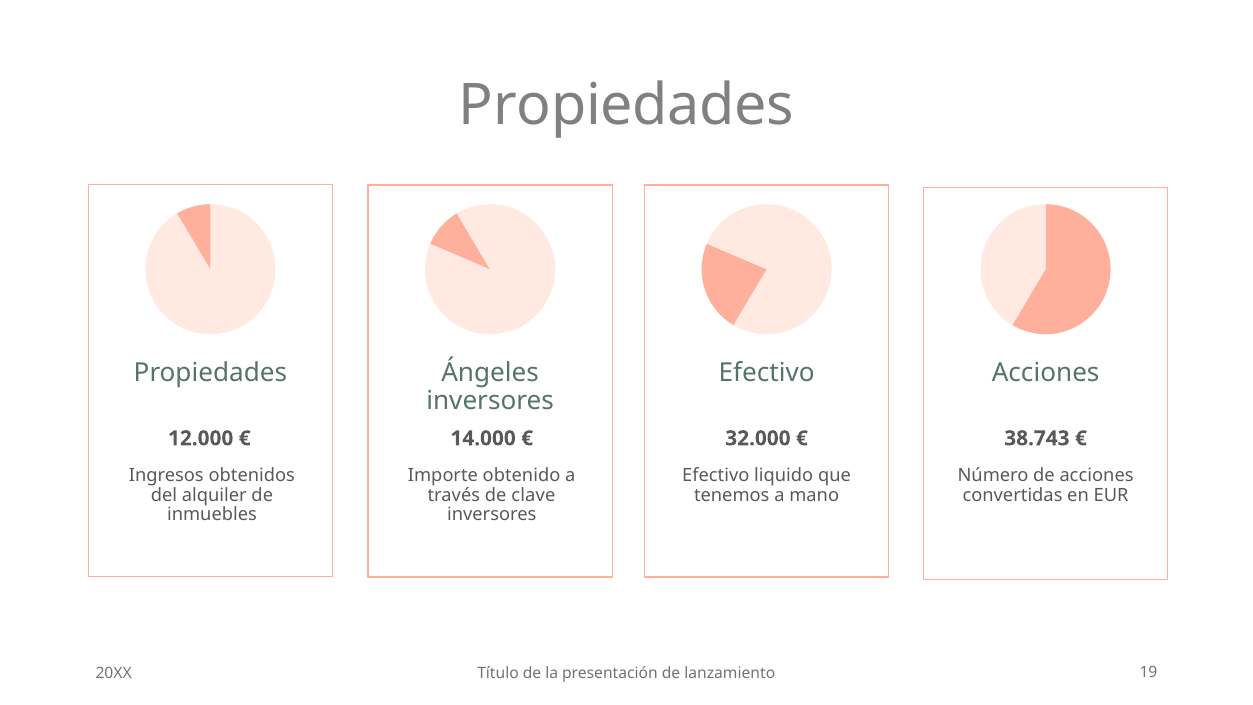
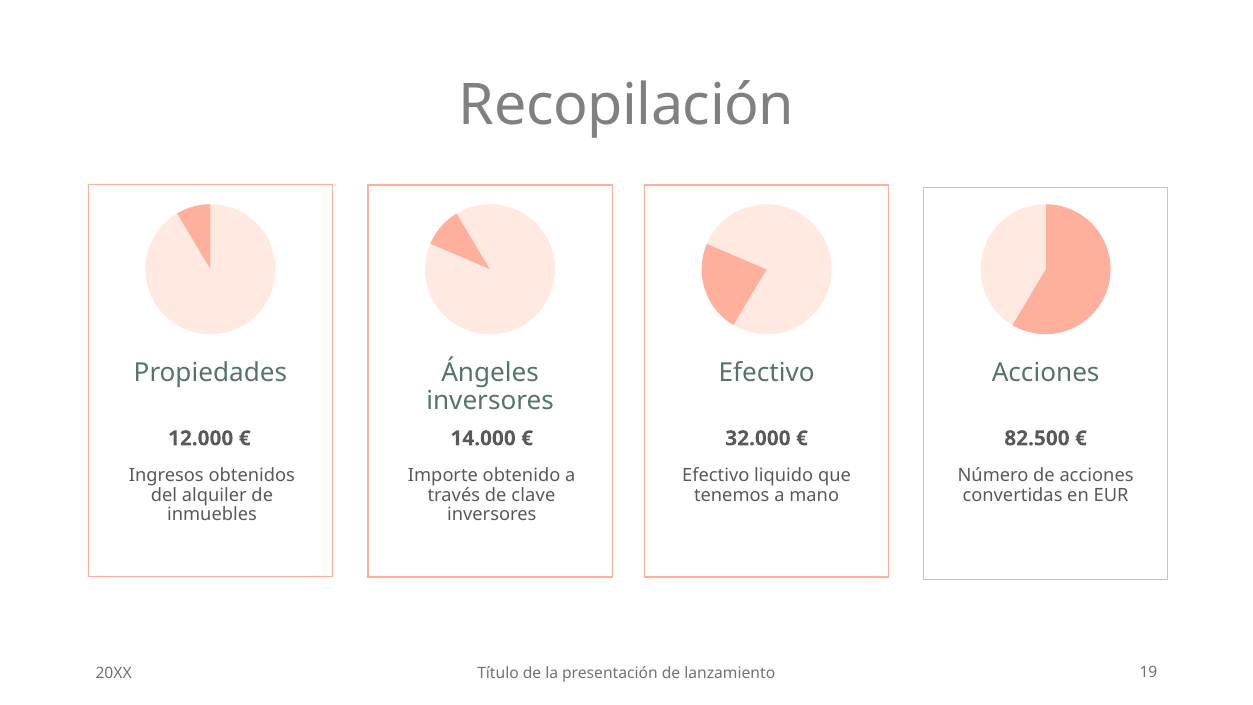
Propiedades at (626, 105): Propiedades -> Recopilación
38.743: 38.743 -> 82.500
